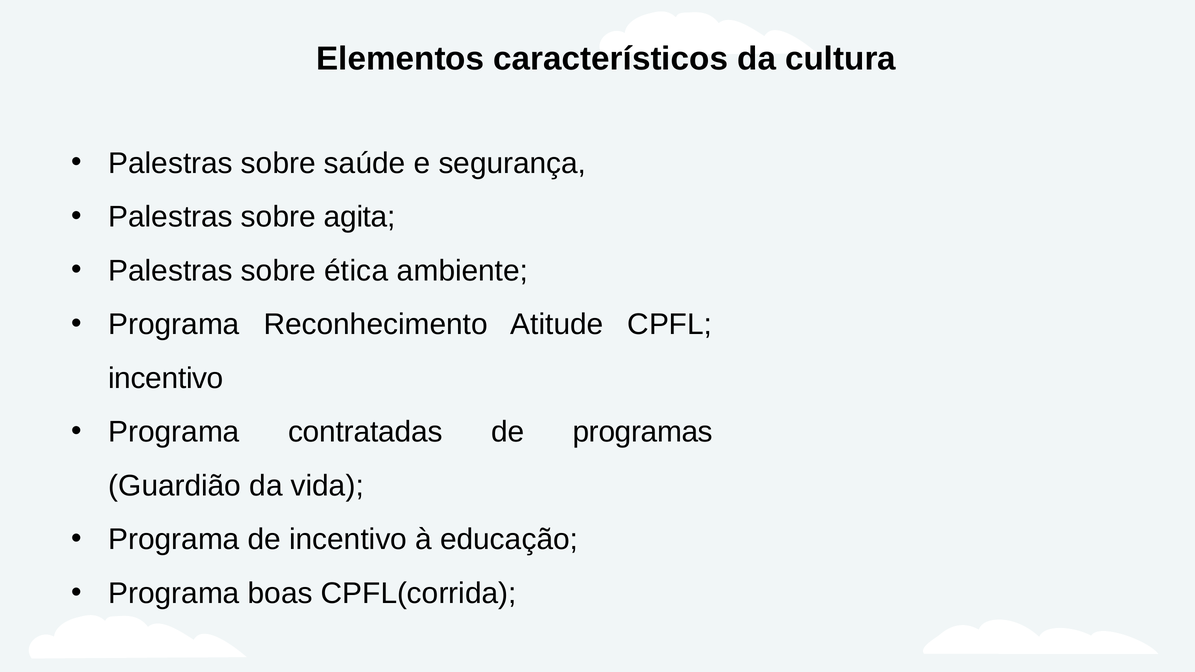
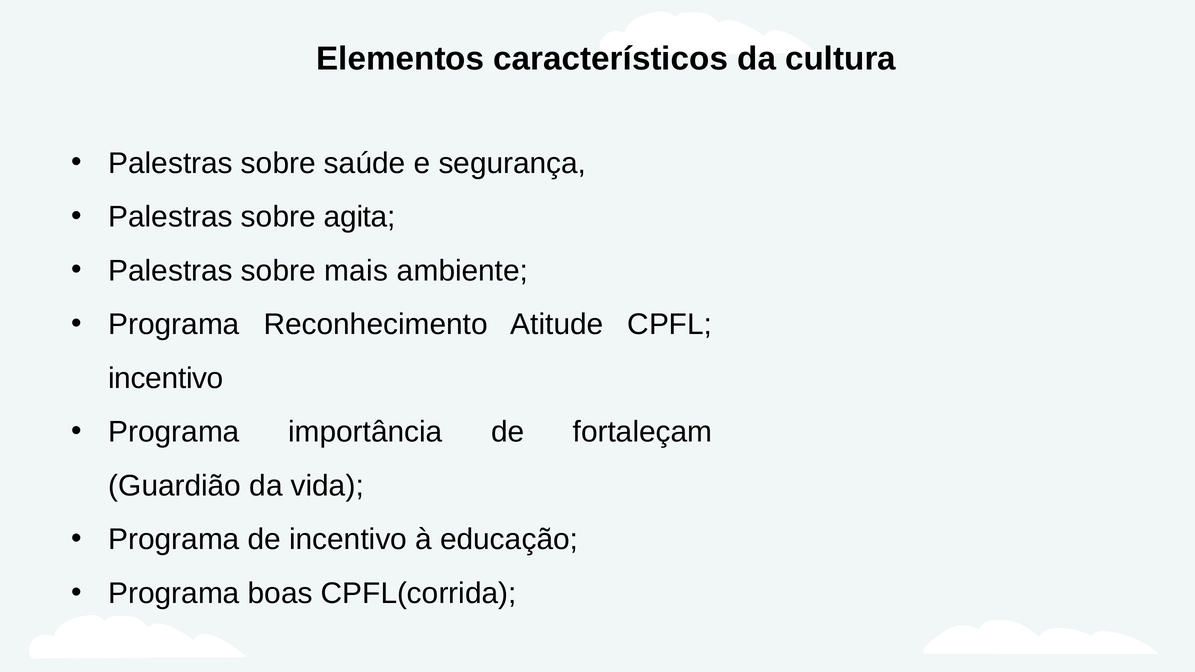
ética: ética -> mais
contratadas: contratadas -> importância
programas: programas -> fortaleçam
